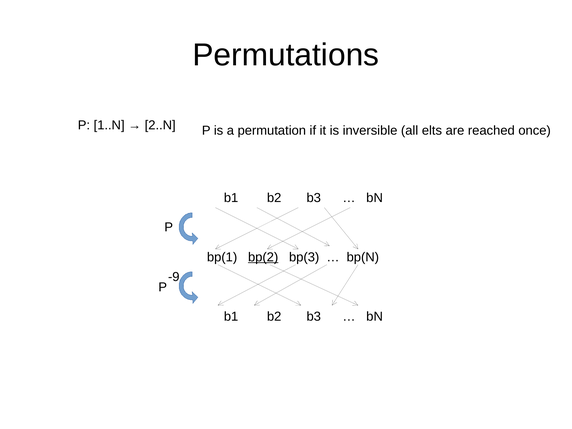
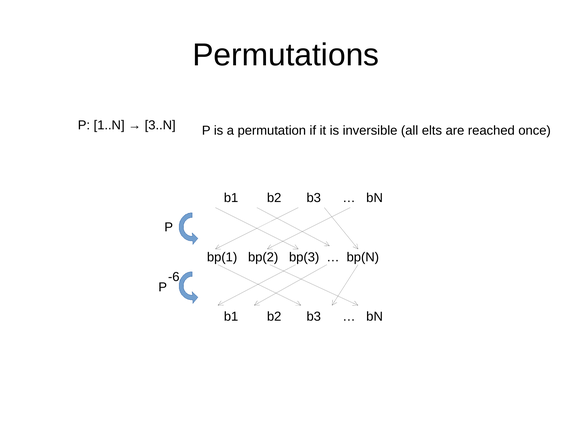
2..N: 2..N -> 3..N
bp(2 underline: present -> none
-9: -9 -> -6
